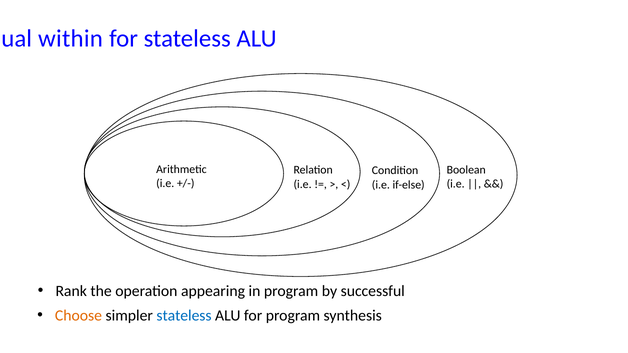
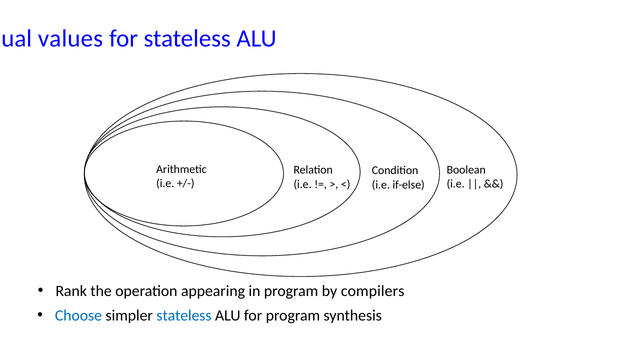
within: within -> values
successful: successful -> compilers
Choose colour: orange -> blue
